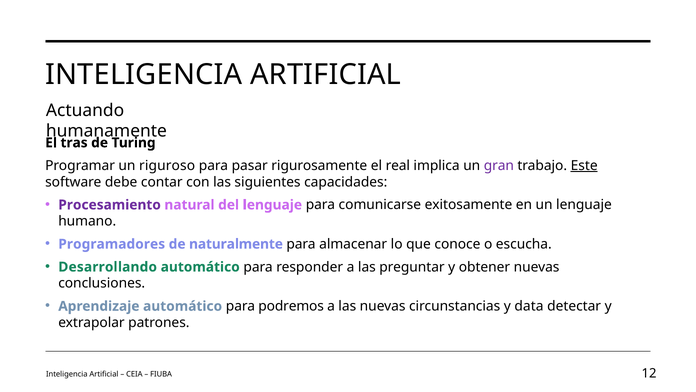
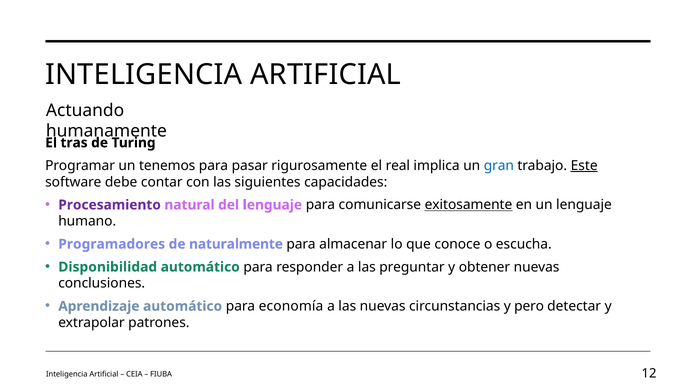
riguroso: riguroso -> tenemos
gran colour: purple -> blue
exitosamente underline: none -> present
Desarrollando: Desarrollando -> Disponibilidad
podremos: podremos -> economía
data: data -> pero
